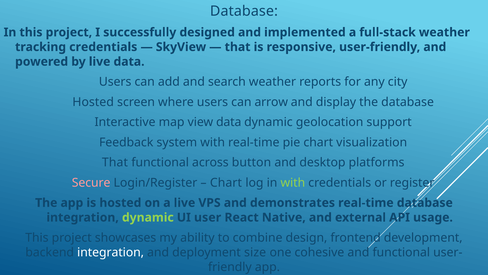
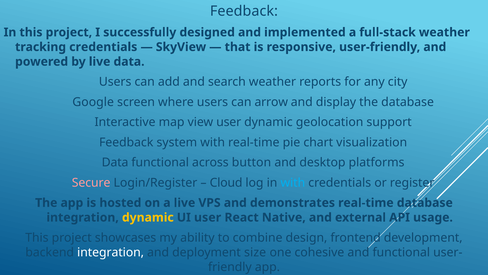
Database at (244, 11): Database -> Feedback
Hosted at (93, 102): Hosted -> Google
view data: data -> user
That at (115, 162): That -> Data
Chart at (226, 182): Chart -> Cloud
with at (293, 182) colour: light green -> light blue
dynamic at (148, 217) colour: light green -> yellow
